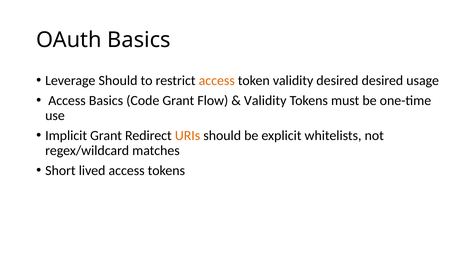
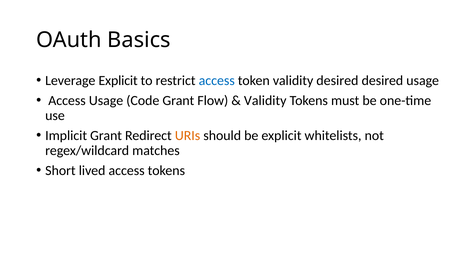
Leverage Should: Should -> Explicit
access at (217, 80) colour: orange -> blue
Access Basics: Basics -> Usage
